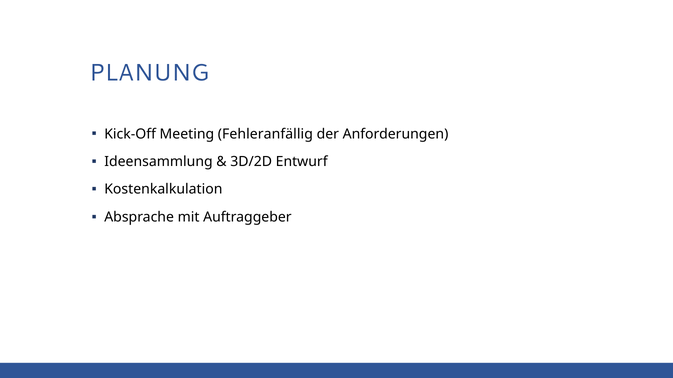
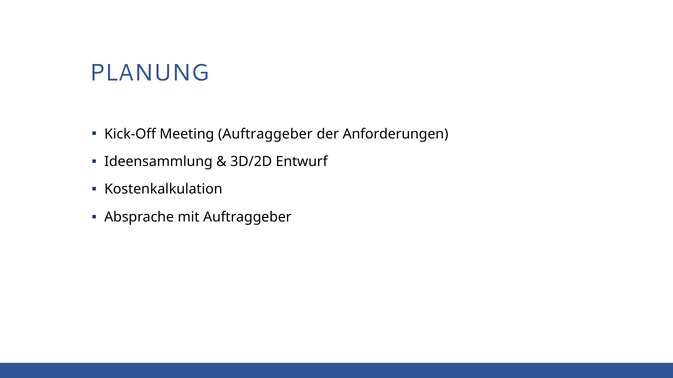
Meeting Fehleranfällig: Fehleranfällig -> Auftraggeber
